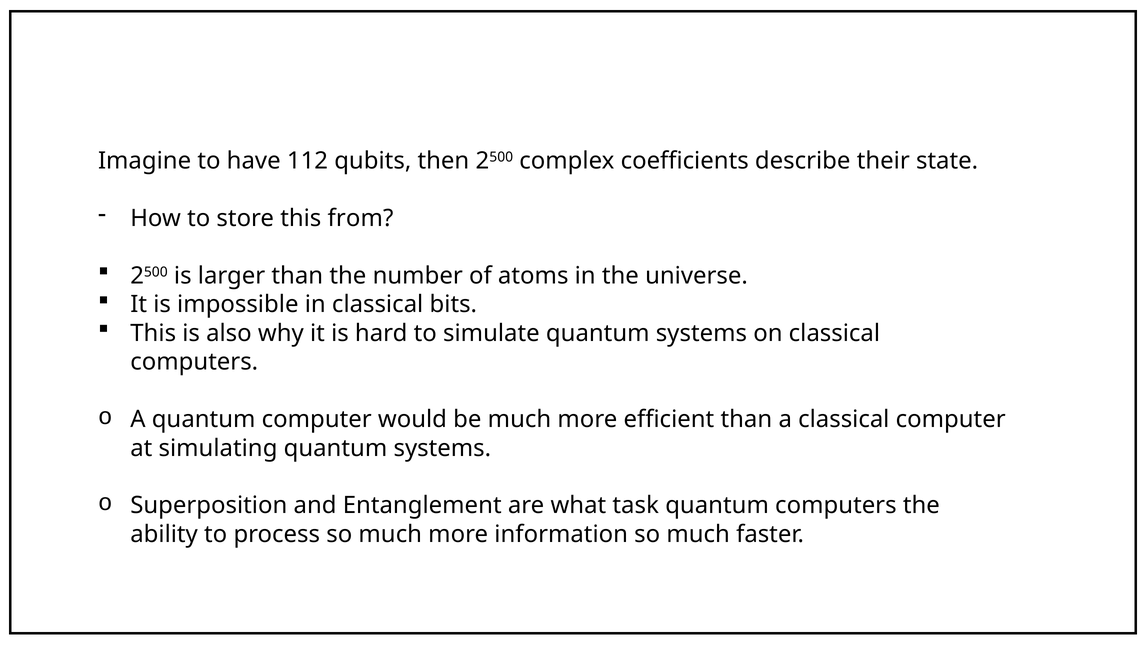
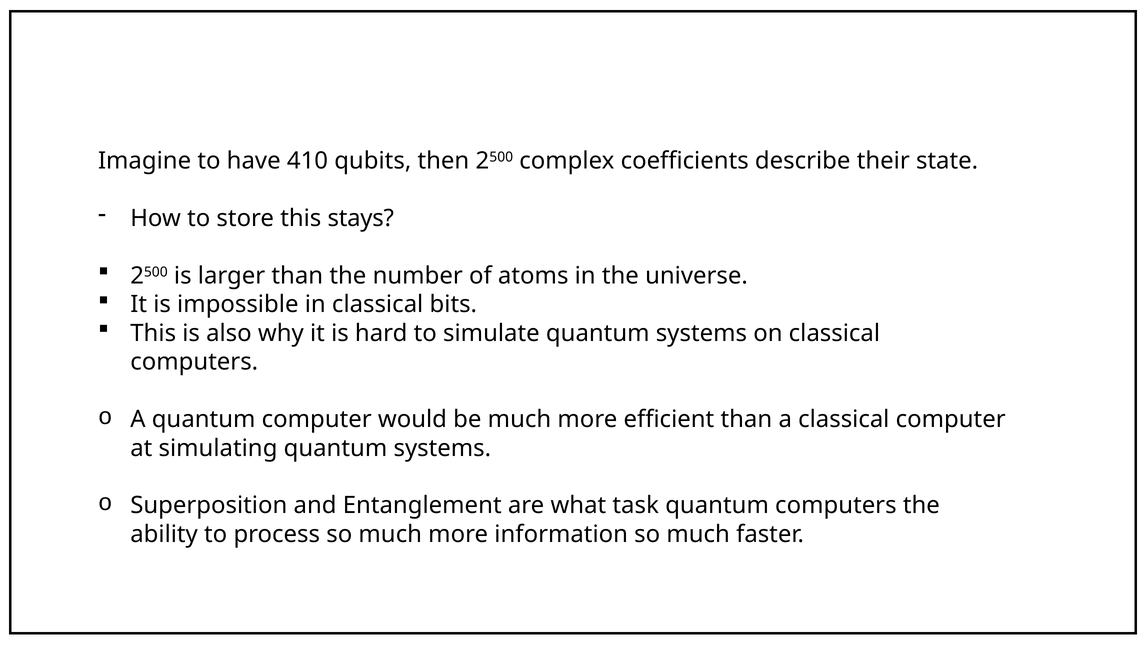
112: 112 -> 410
from: from -> stays
